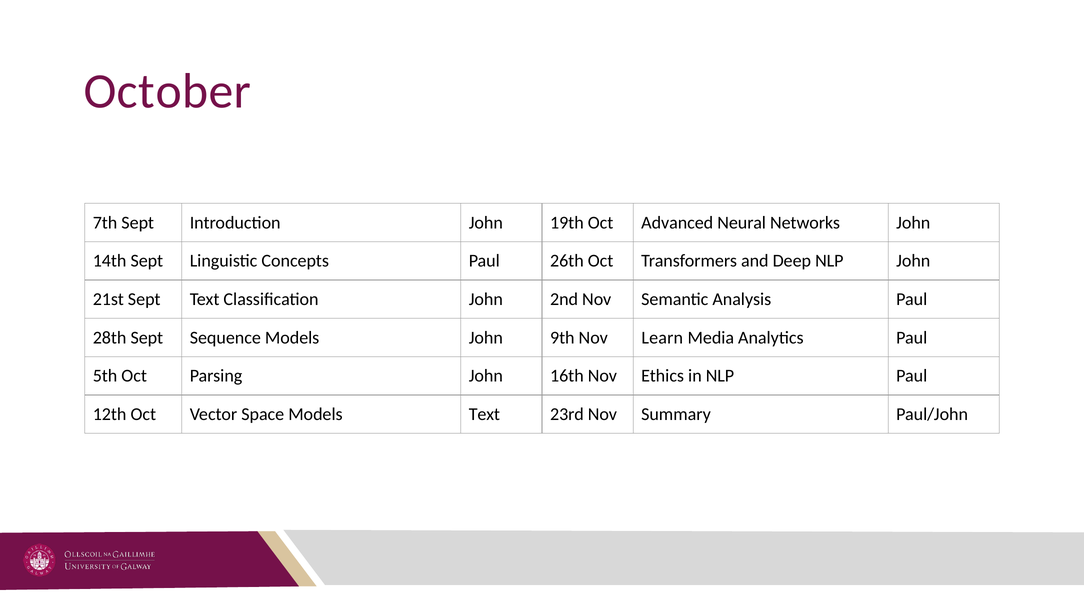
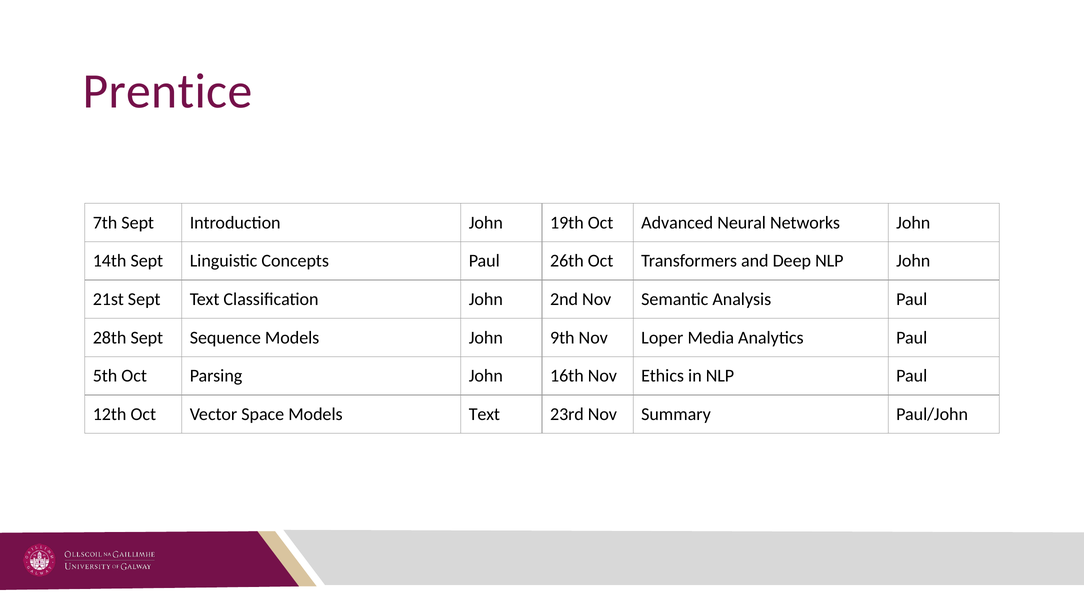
October: October -> Prentice
Learn: Learn -> Loper
